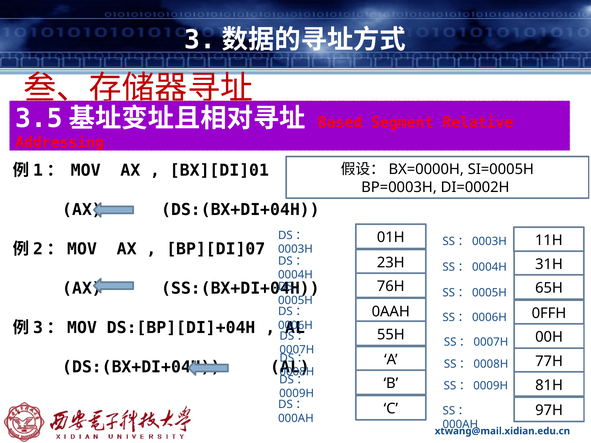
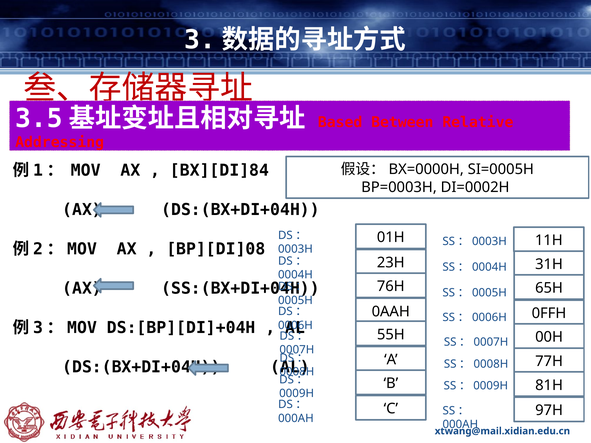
Segment: Segment -> Between
BX][DI]01: BX][DI]01 -> BX][DI]84
BP][DI]07: BP][DI]07 -> BP][DI]08
